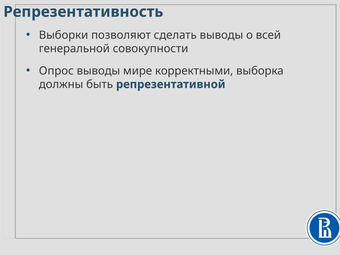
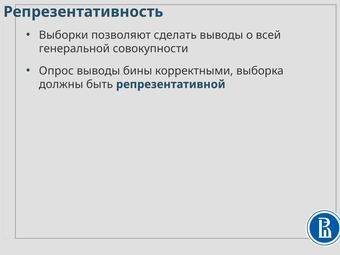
мире: мире -> бины
